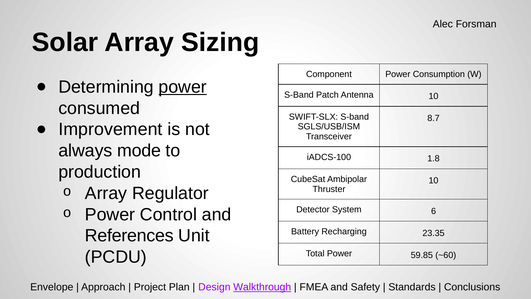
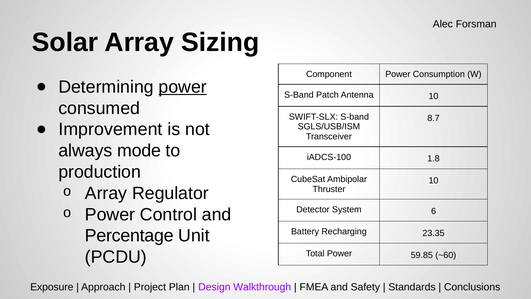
References: References -> Percentage
Envelope: Envelope -> Exposure
Walkthrough underline: present -> none
